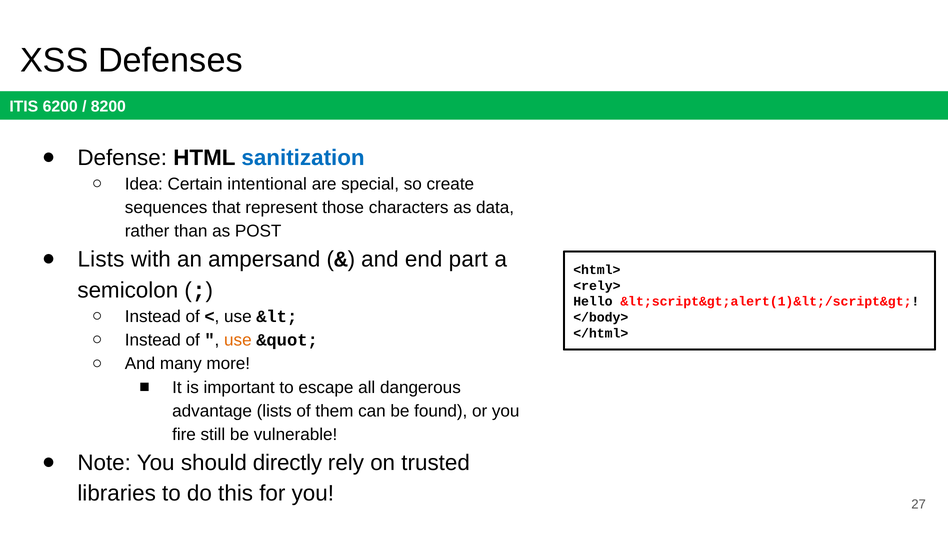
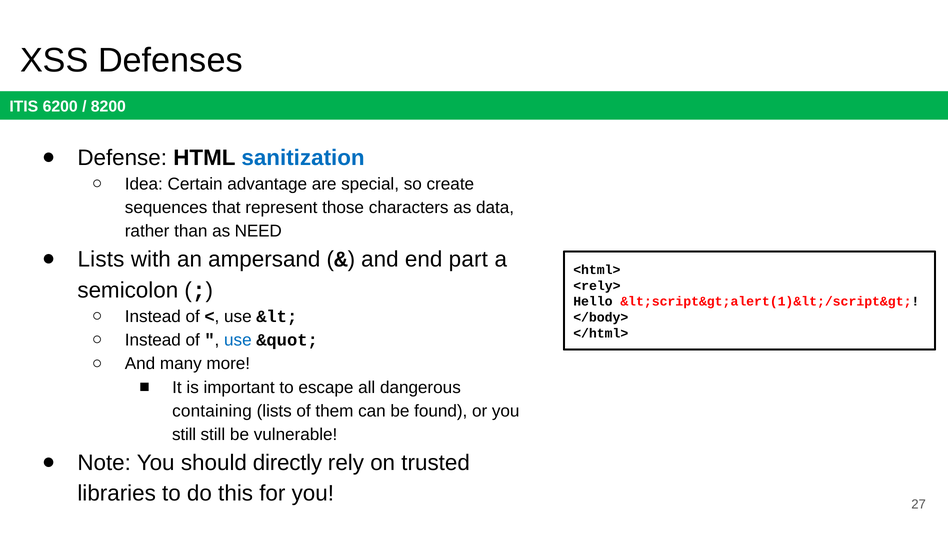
intentional: intentional -> advantage
POST: POST -> NEED
use at (238, 340) colour: orange -> blue
advantage: advantage -> containing
fire at (184, 435): fire -> still
